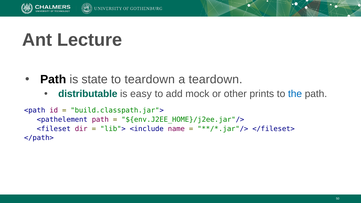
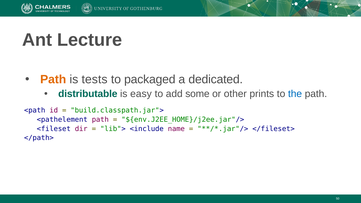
Path at (53, 80) colour: black -> orange
state: state -> tests
to teardown: teardown -> packaged
a teardown: teardown -> dedicated
mock: mock -> some
